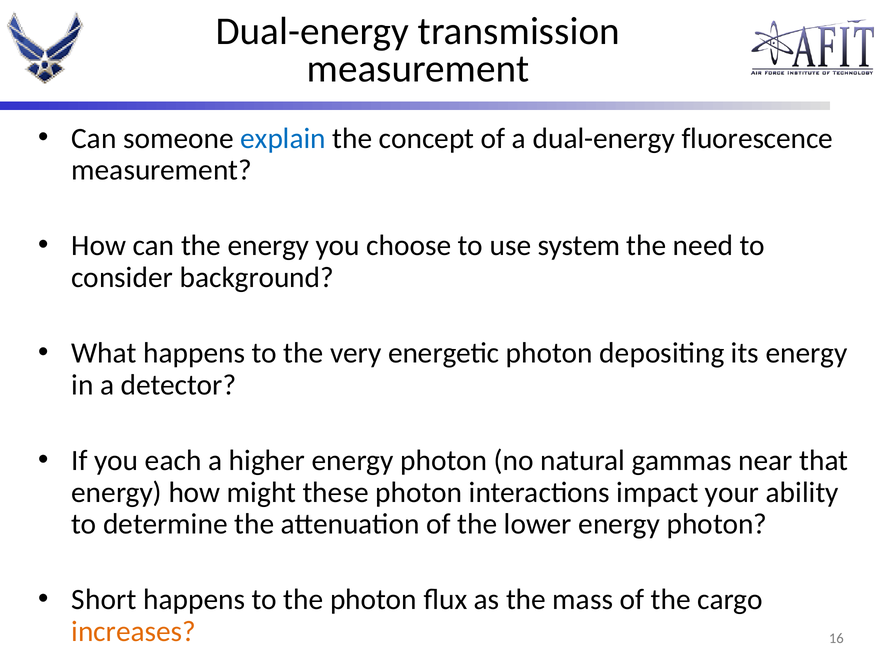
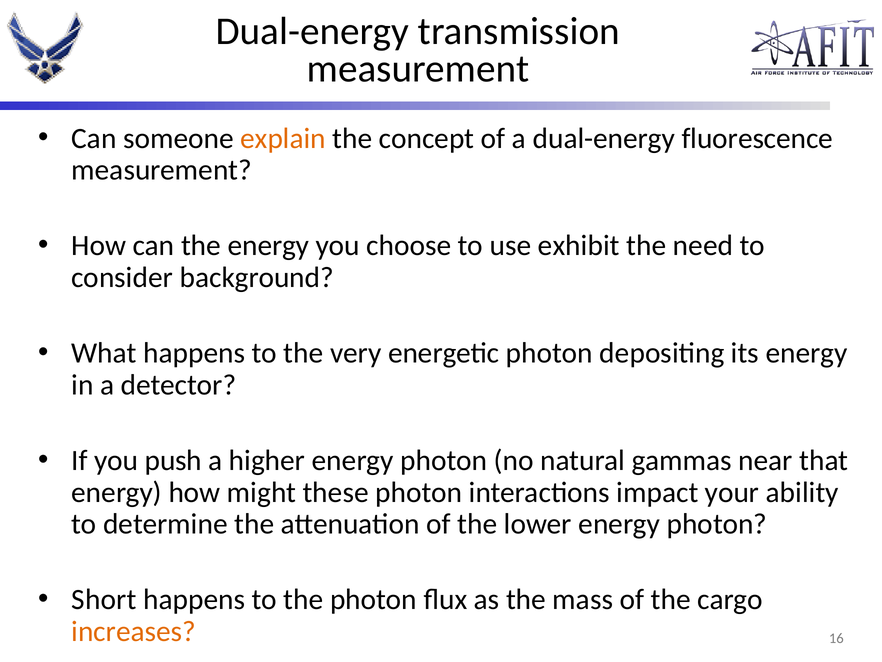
explain colour: blue -> orange
system: system -> exhibit
each: each -> push
